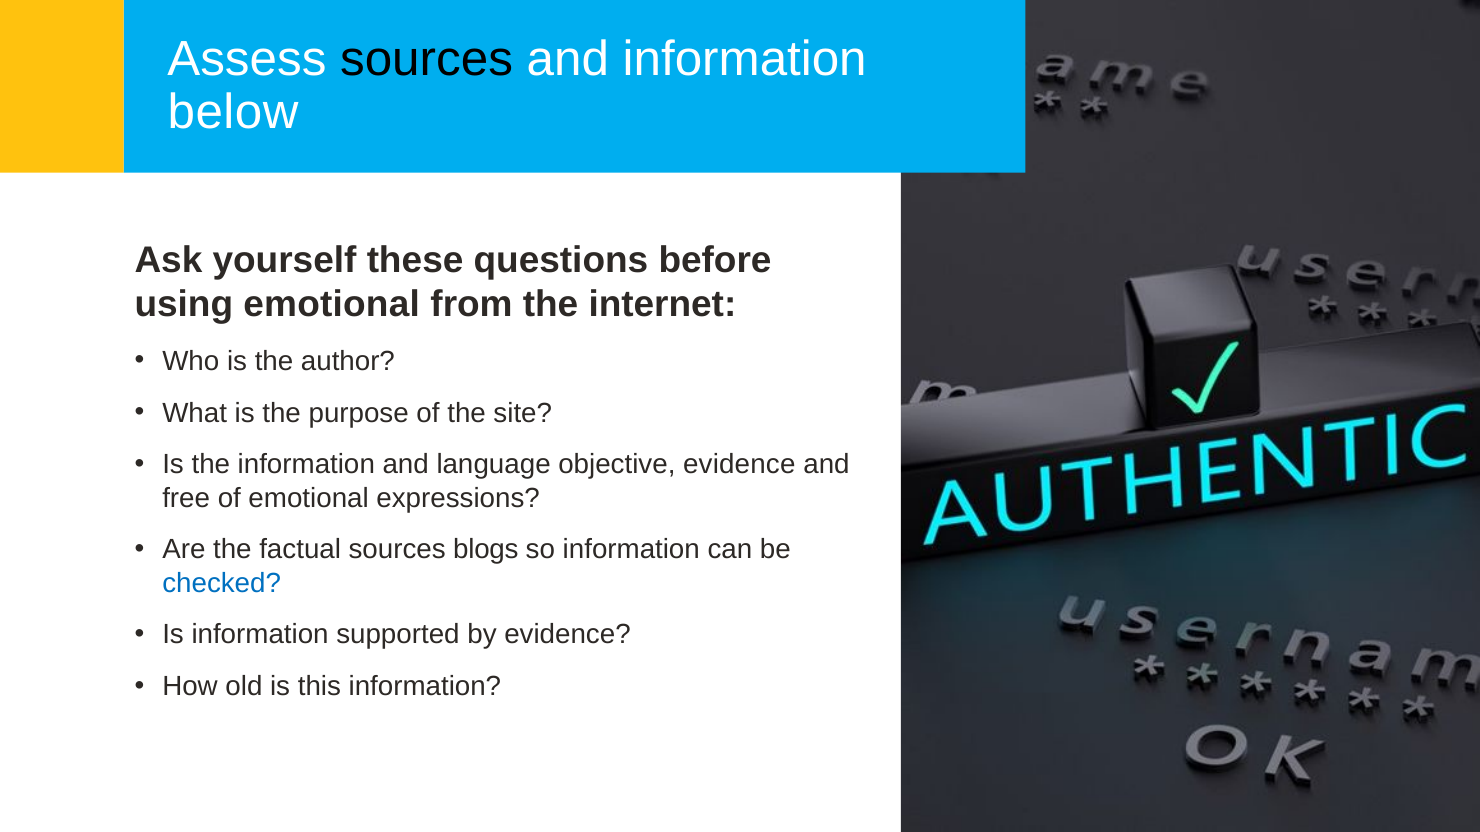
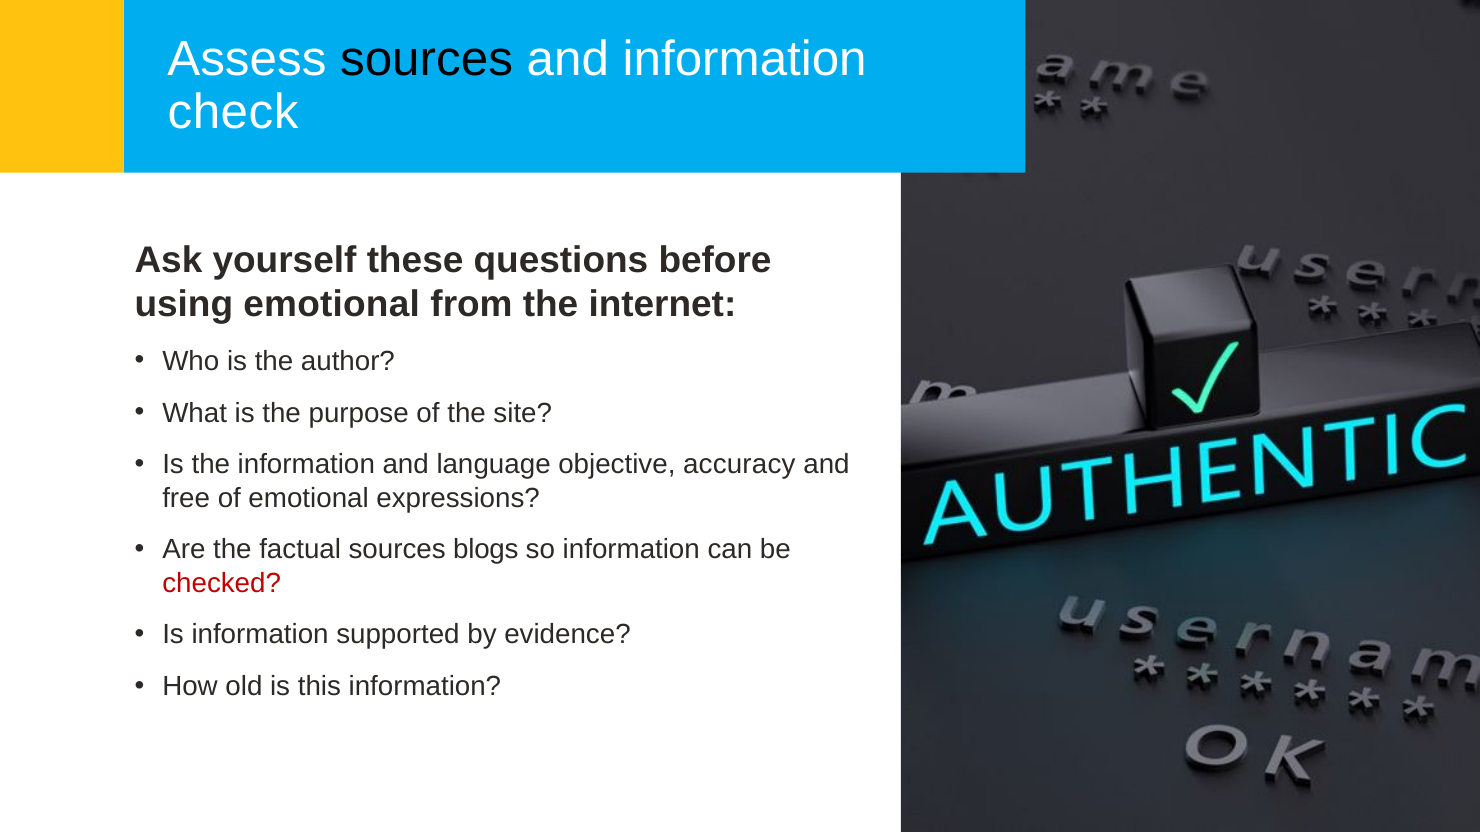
below: below -> check
objective evidence: evidence -> accuracy
checked colour: blue -> red
